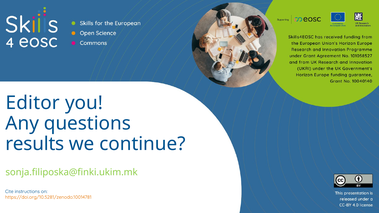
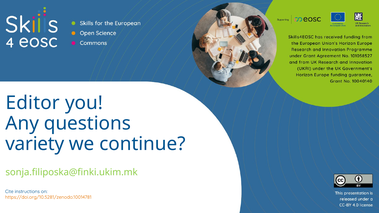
results: results -> variety
